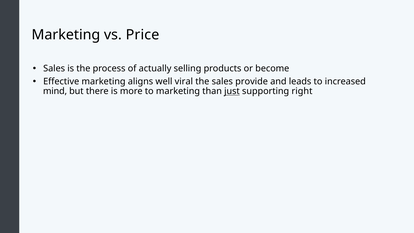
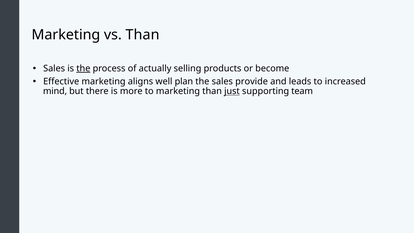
vs Price: Price -> Than
the at (83, 68) underline: none -> present
viral: viral -> plan
right: right -> team
